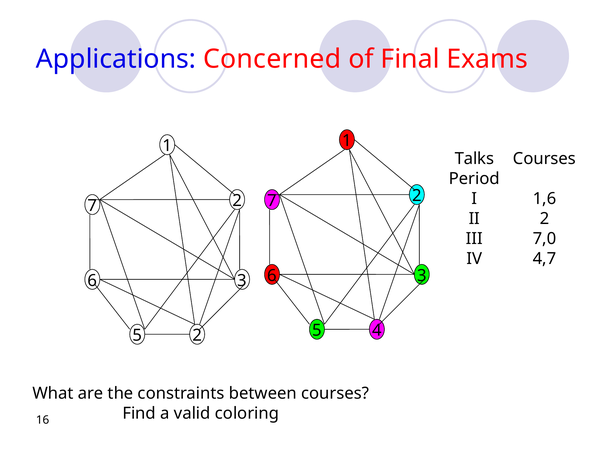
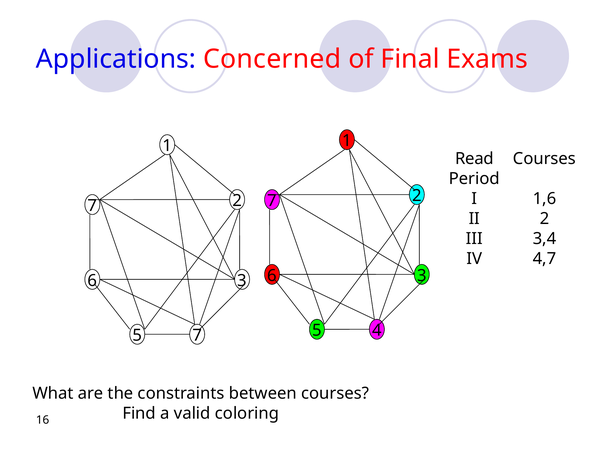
Talks: Talks -> Read
7,0: 7,0 -> 3,4
5 2: 2 -> 7
